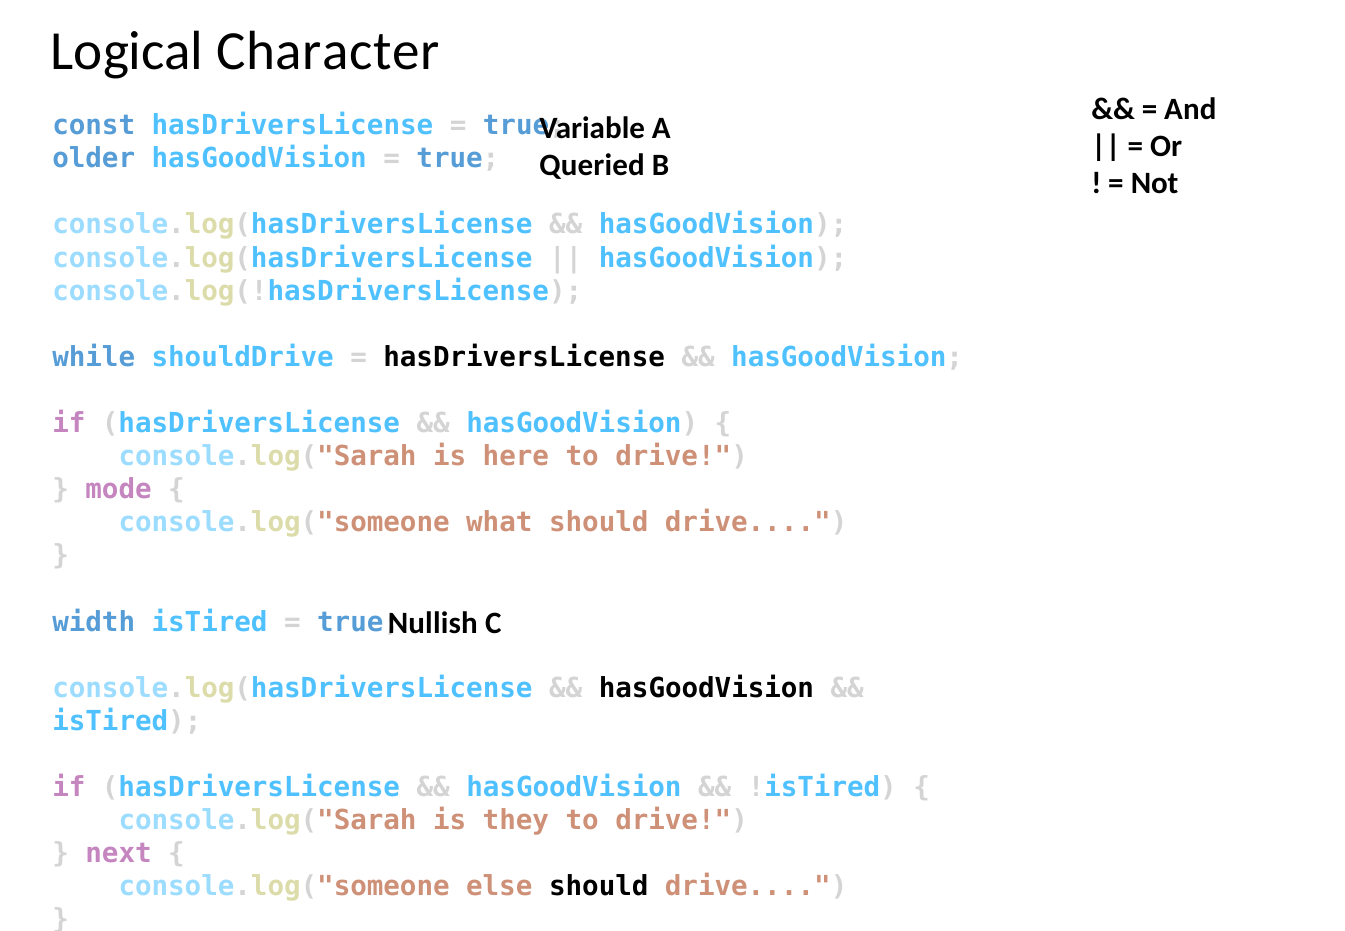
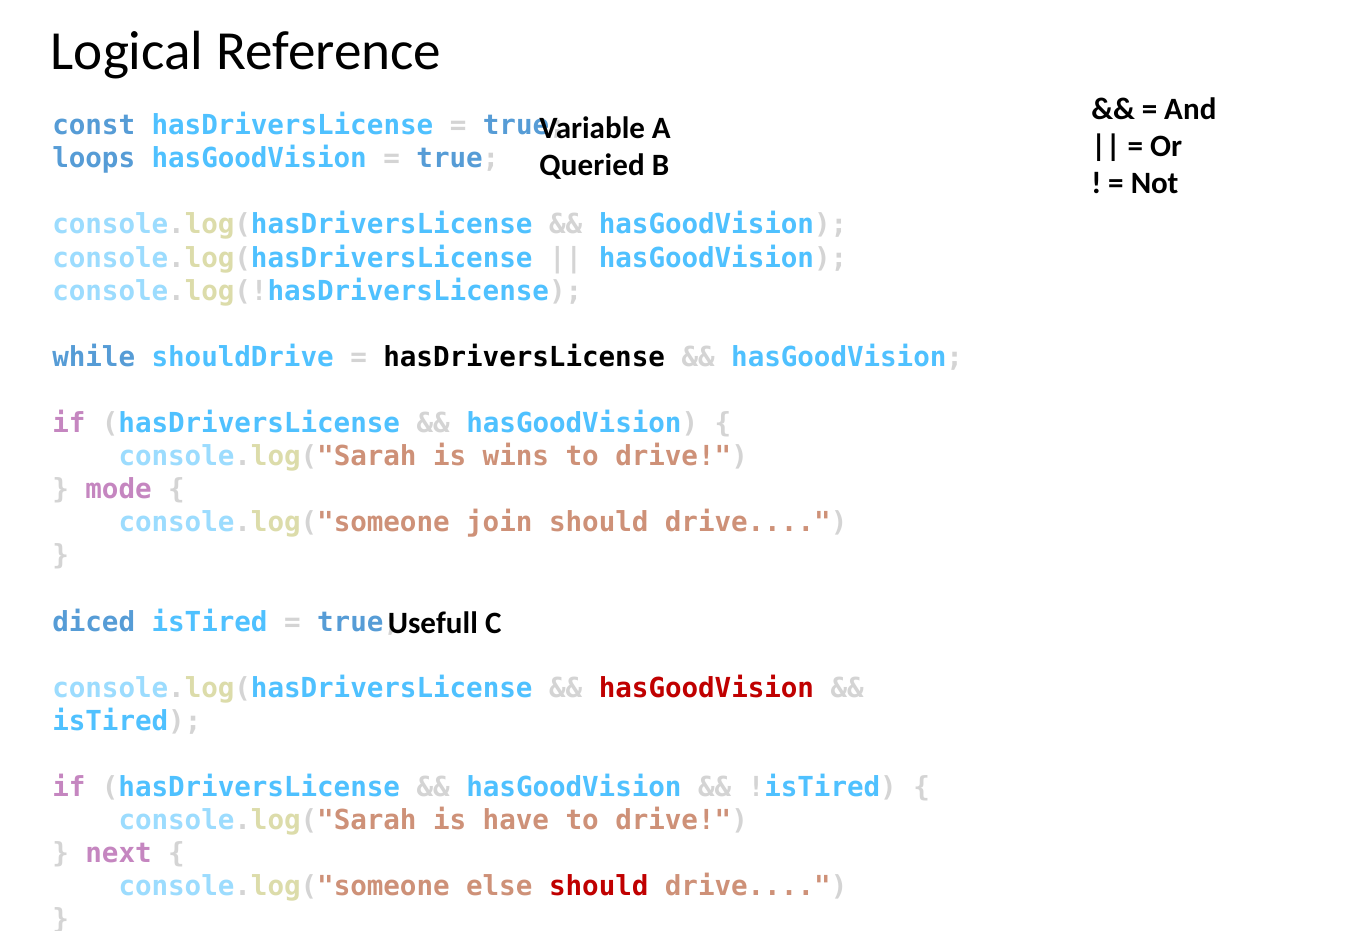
Character: Character -> Reference
older: older -> loops
here: here -> wins
what: what -> join
width: width -> diced
Nullish: Nullish -> Usefull
hasGoodVision at (706, 688) colour: black -> red
they: they -> have
should at (599, 887) colour: black -> red
